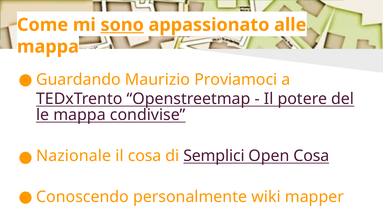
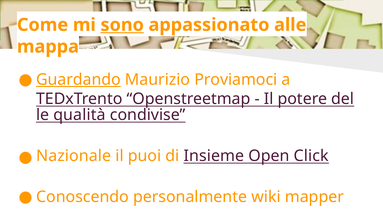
Guardando underline: none -> present
mappa at (80, 115): mappa -> qualità
il cosa: cosa -> puoi
Semplici: Semplici -> Insieme
Open Cosa: Cosa -> Click
